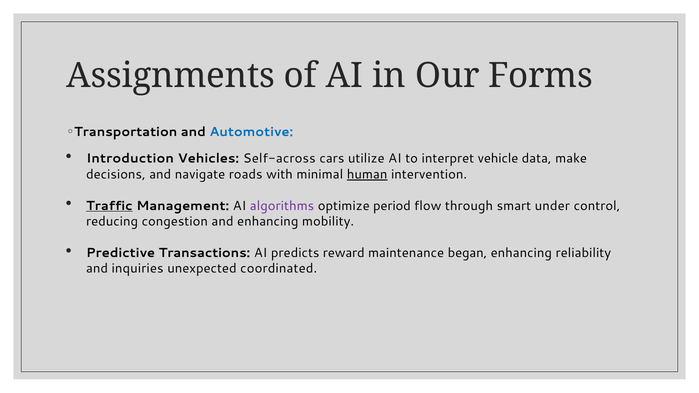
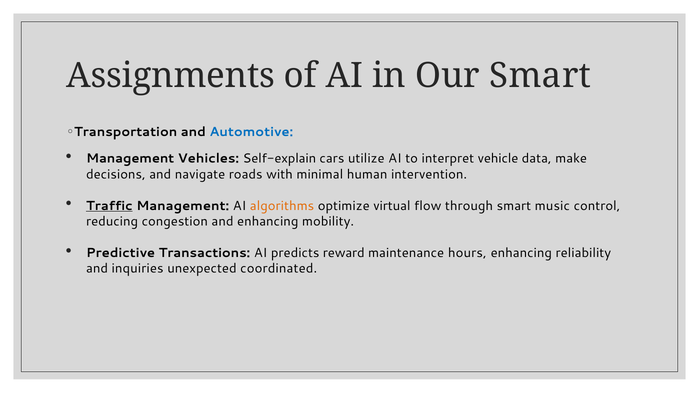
Our Forms: Forms -> Smart
Introduction at (130, 159): Introduction -> Management
Self-across: Self-across -> Self-explain
human underline: present -> none
algorithms colour: purple -> orange
period: period -> virtual
under: under -> music
began: began -> hours
